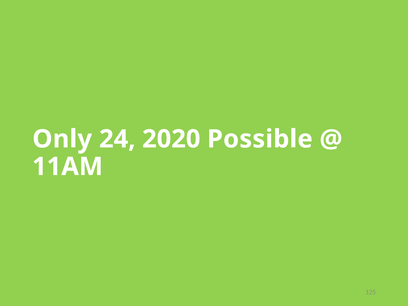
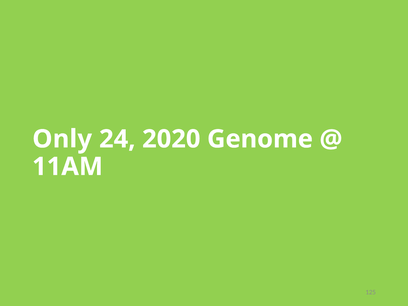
Possible: Possible -> Genome
